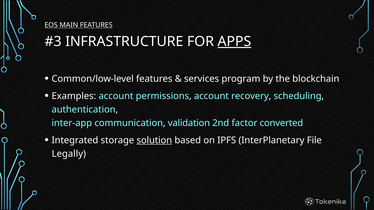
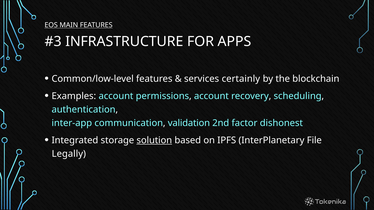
APPS underline: present -> none
program: program -> certainly
converted: converted -> dishonest
